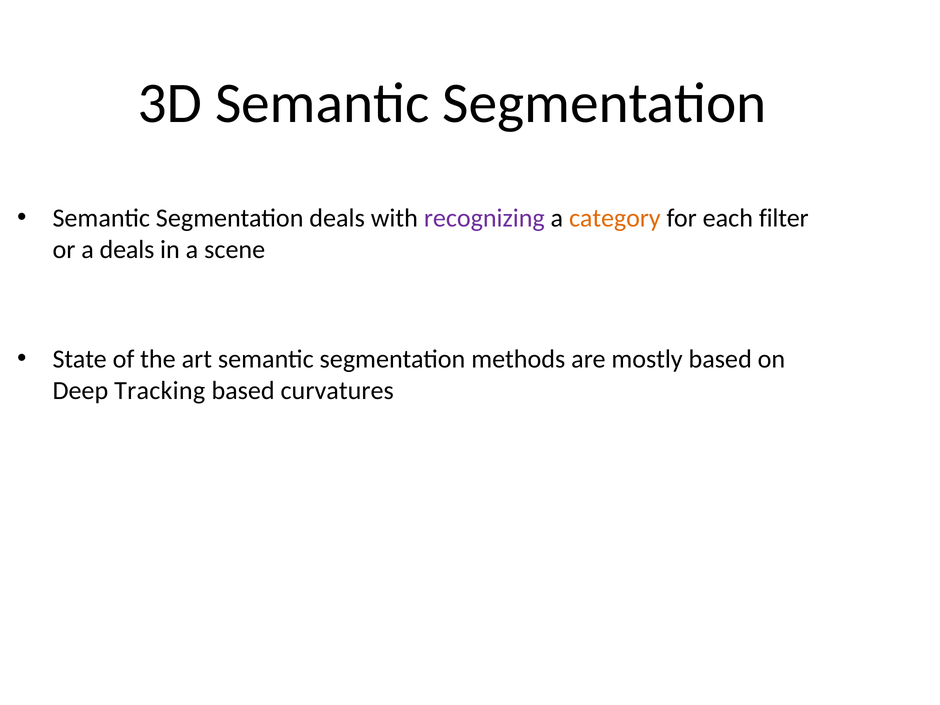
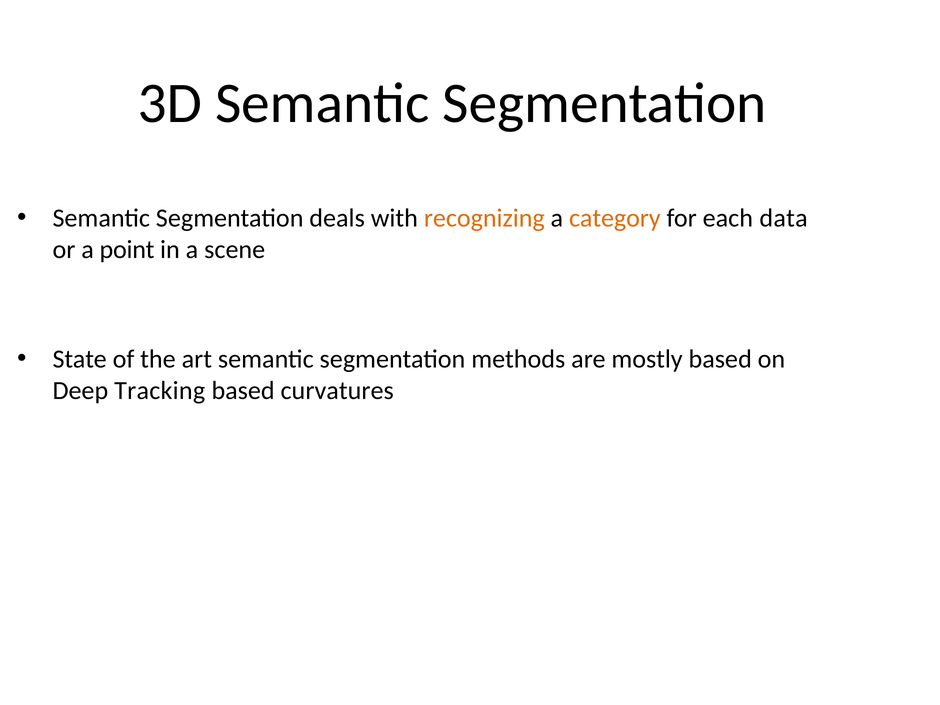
recognizing colour: purple -> orange
filter: filter -> data
a deals: deals -> point
